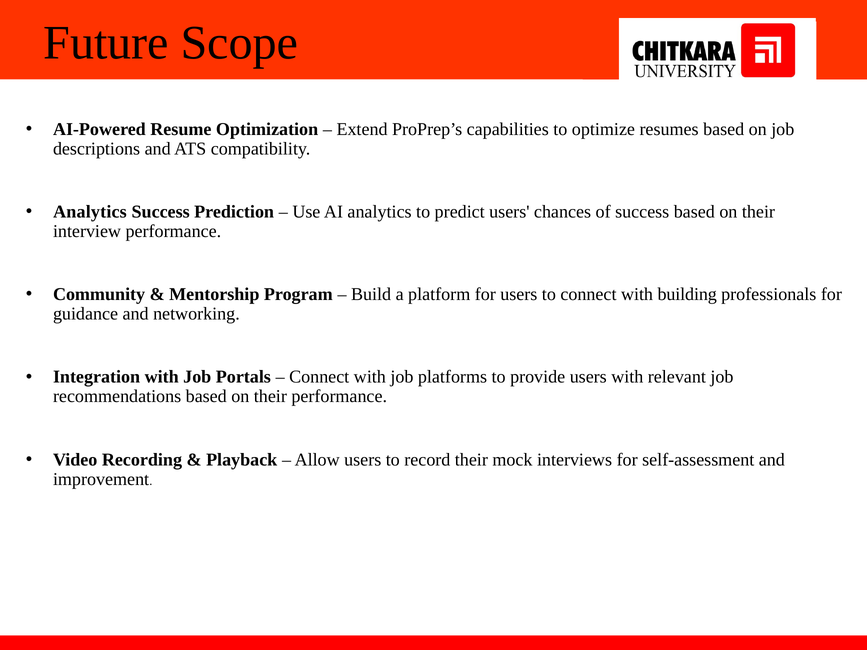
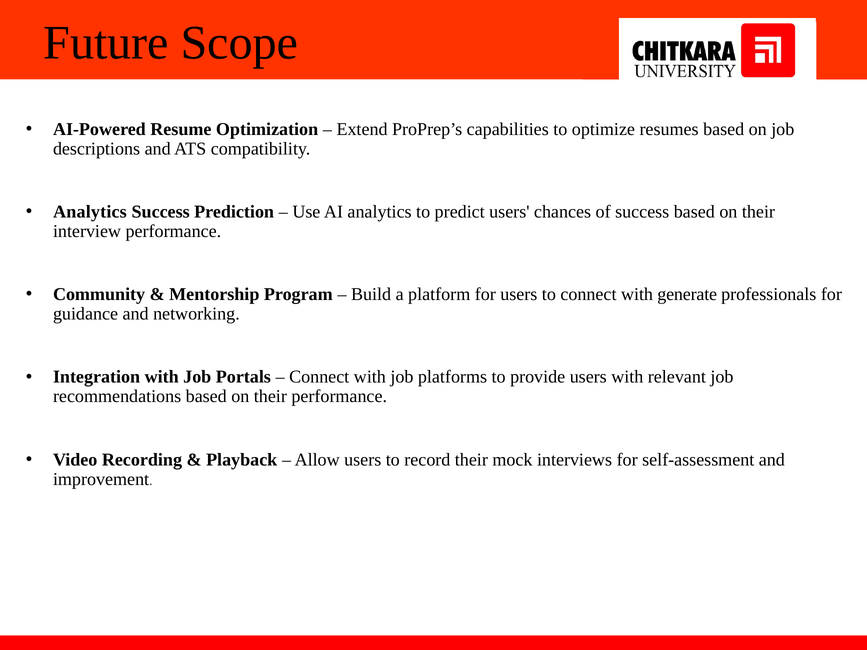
building: building -> generate
